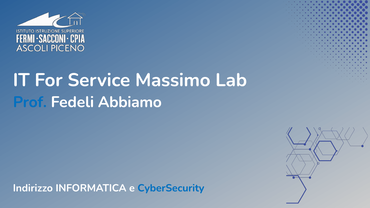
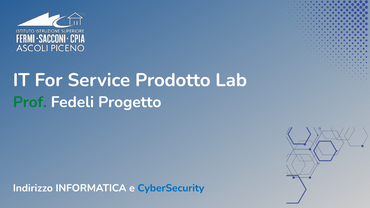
Massimo: Massimo -> Prodotto
Prof colour: blue -> green
Abbiamo: Abbiamo -> Progetto
